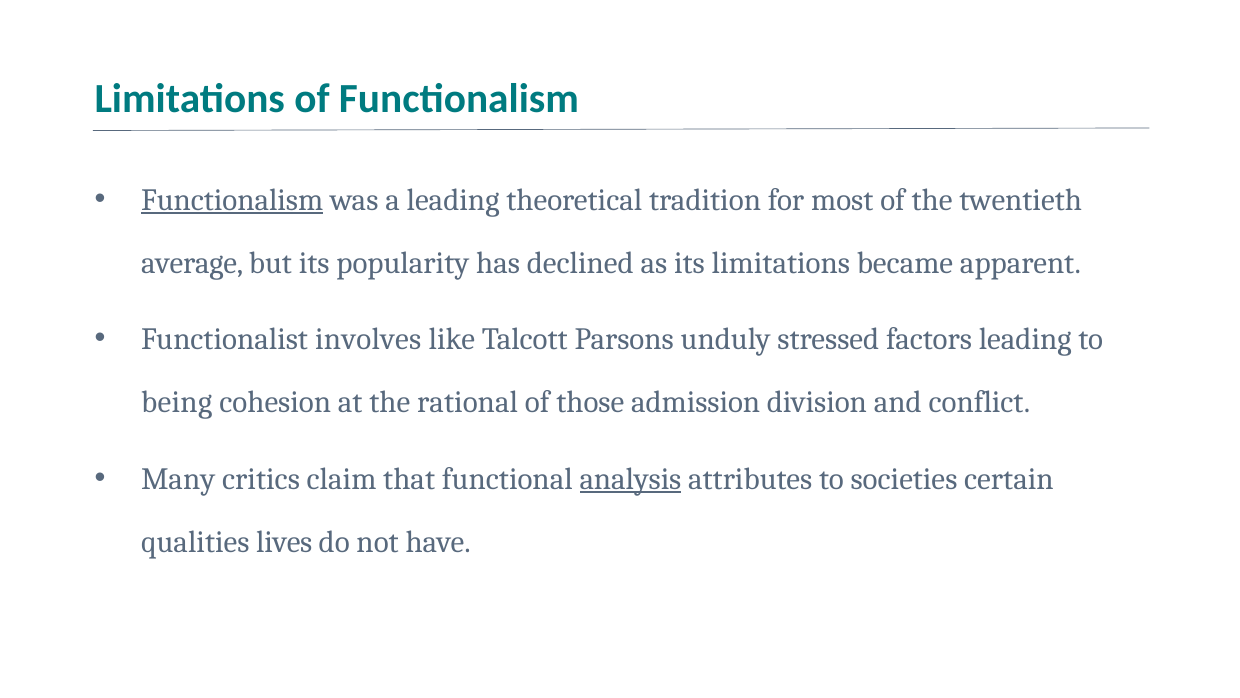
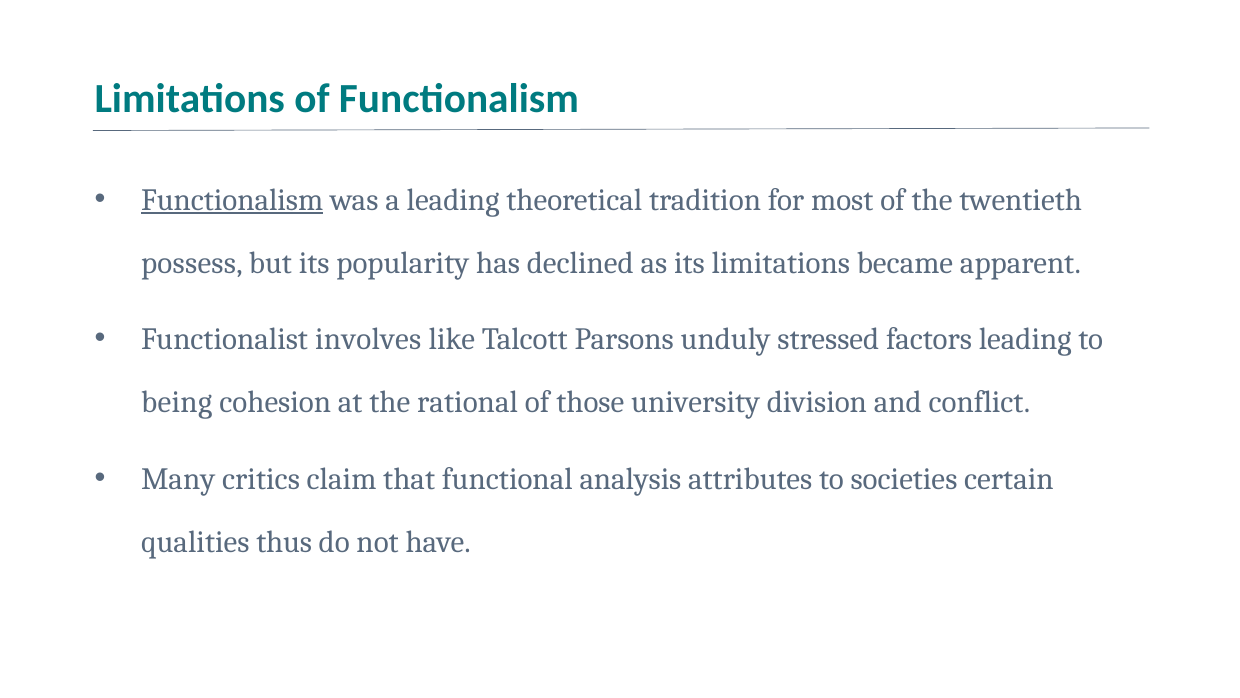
average: average -> possess
admission: admission -> university
analysis underline: present -> none
lives: lives -> thus
